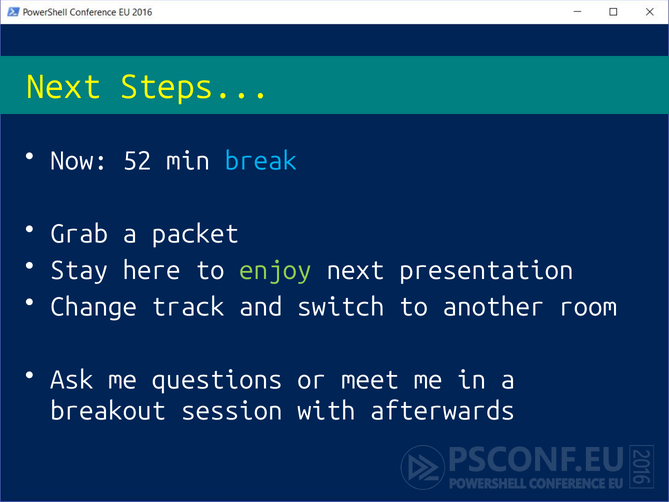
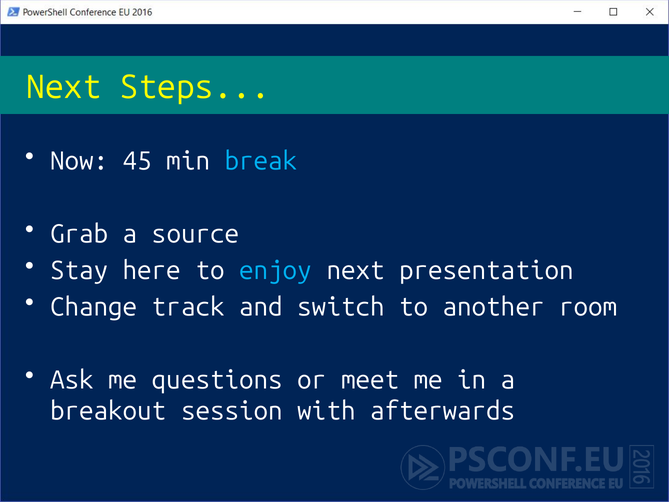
52: 52 -> 45
packet: packet -> source
enjoy colour: light green -> light blue
